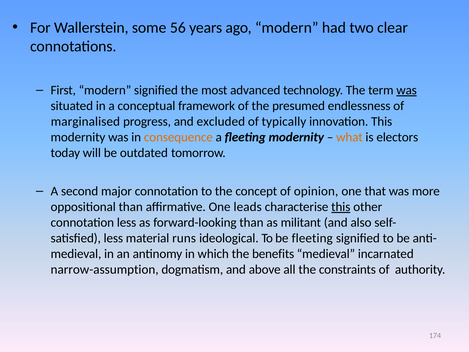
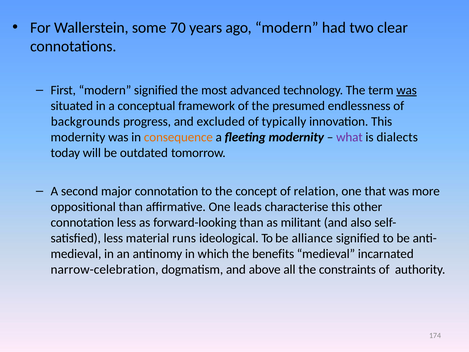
56: 56 -> 70
marginalised: marginalised -> backgrounds
what colour: orange -> purple
electors: electors -> dialects
opinion: opinion -> relation
this at (341, 207) underline: present -> none
be fleeting: fleeting -> alliance
narrow-assumption: narrow-assumption -> narrow-celebration
